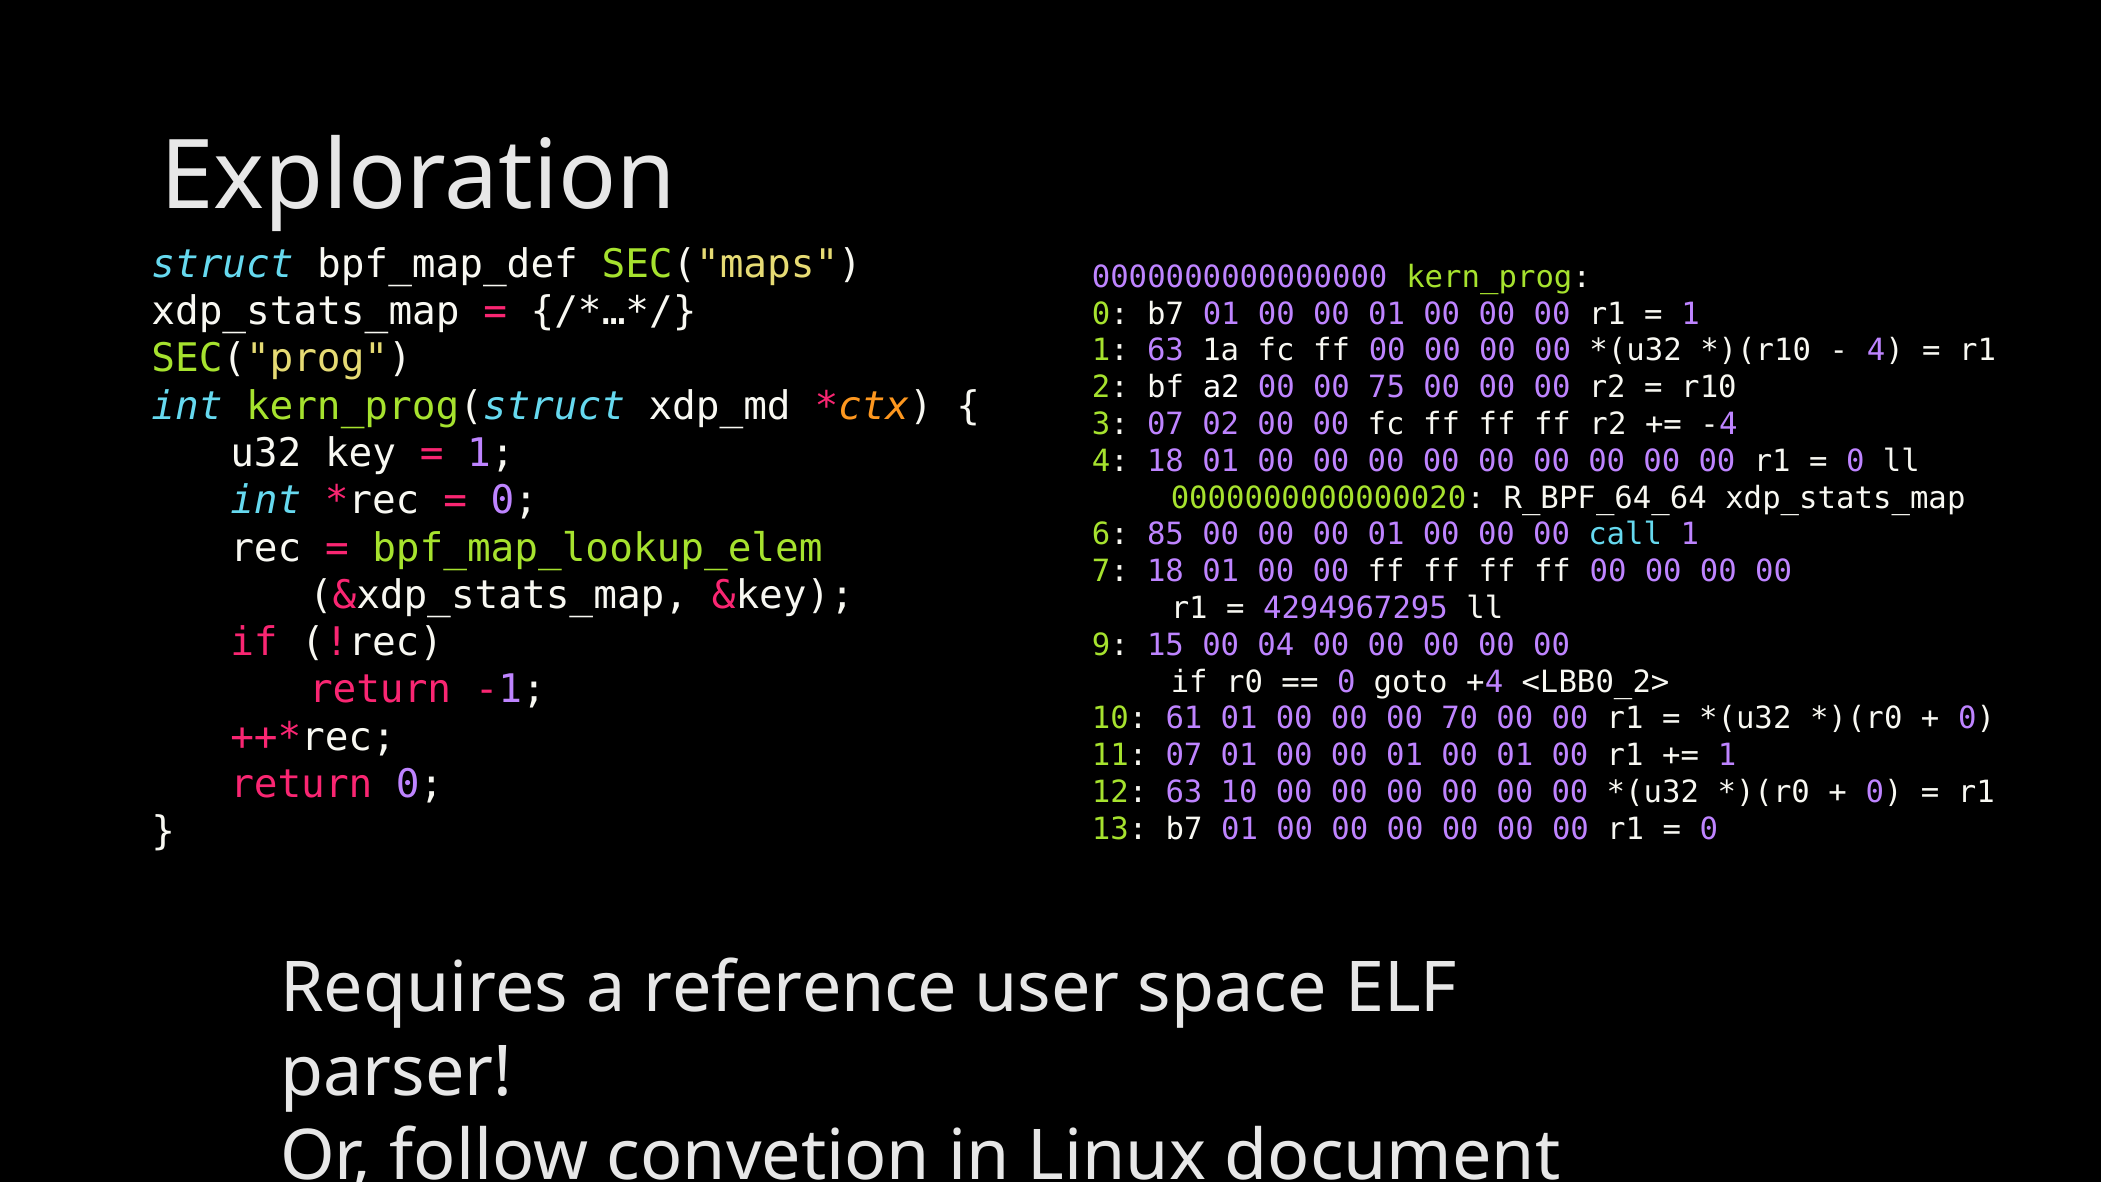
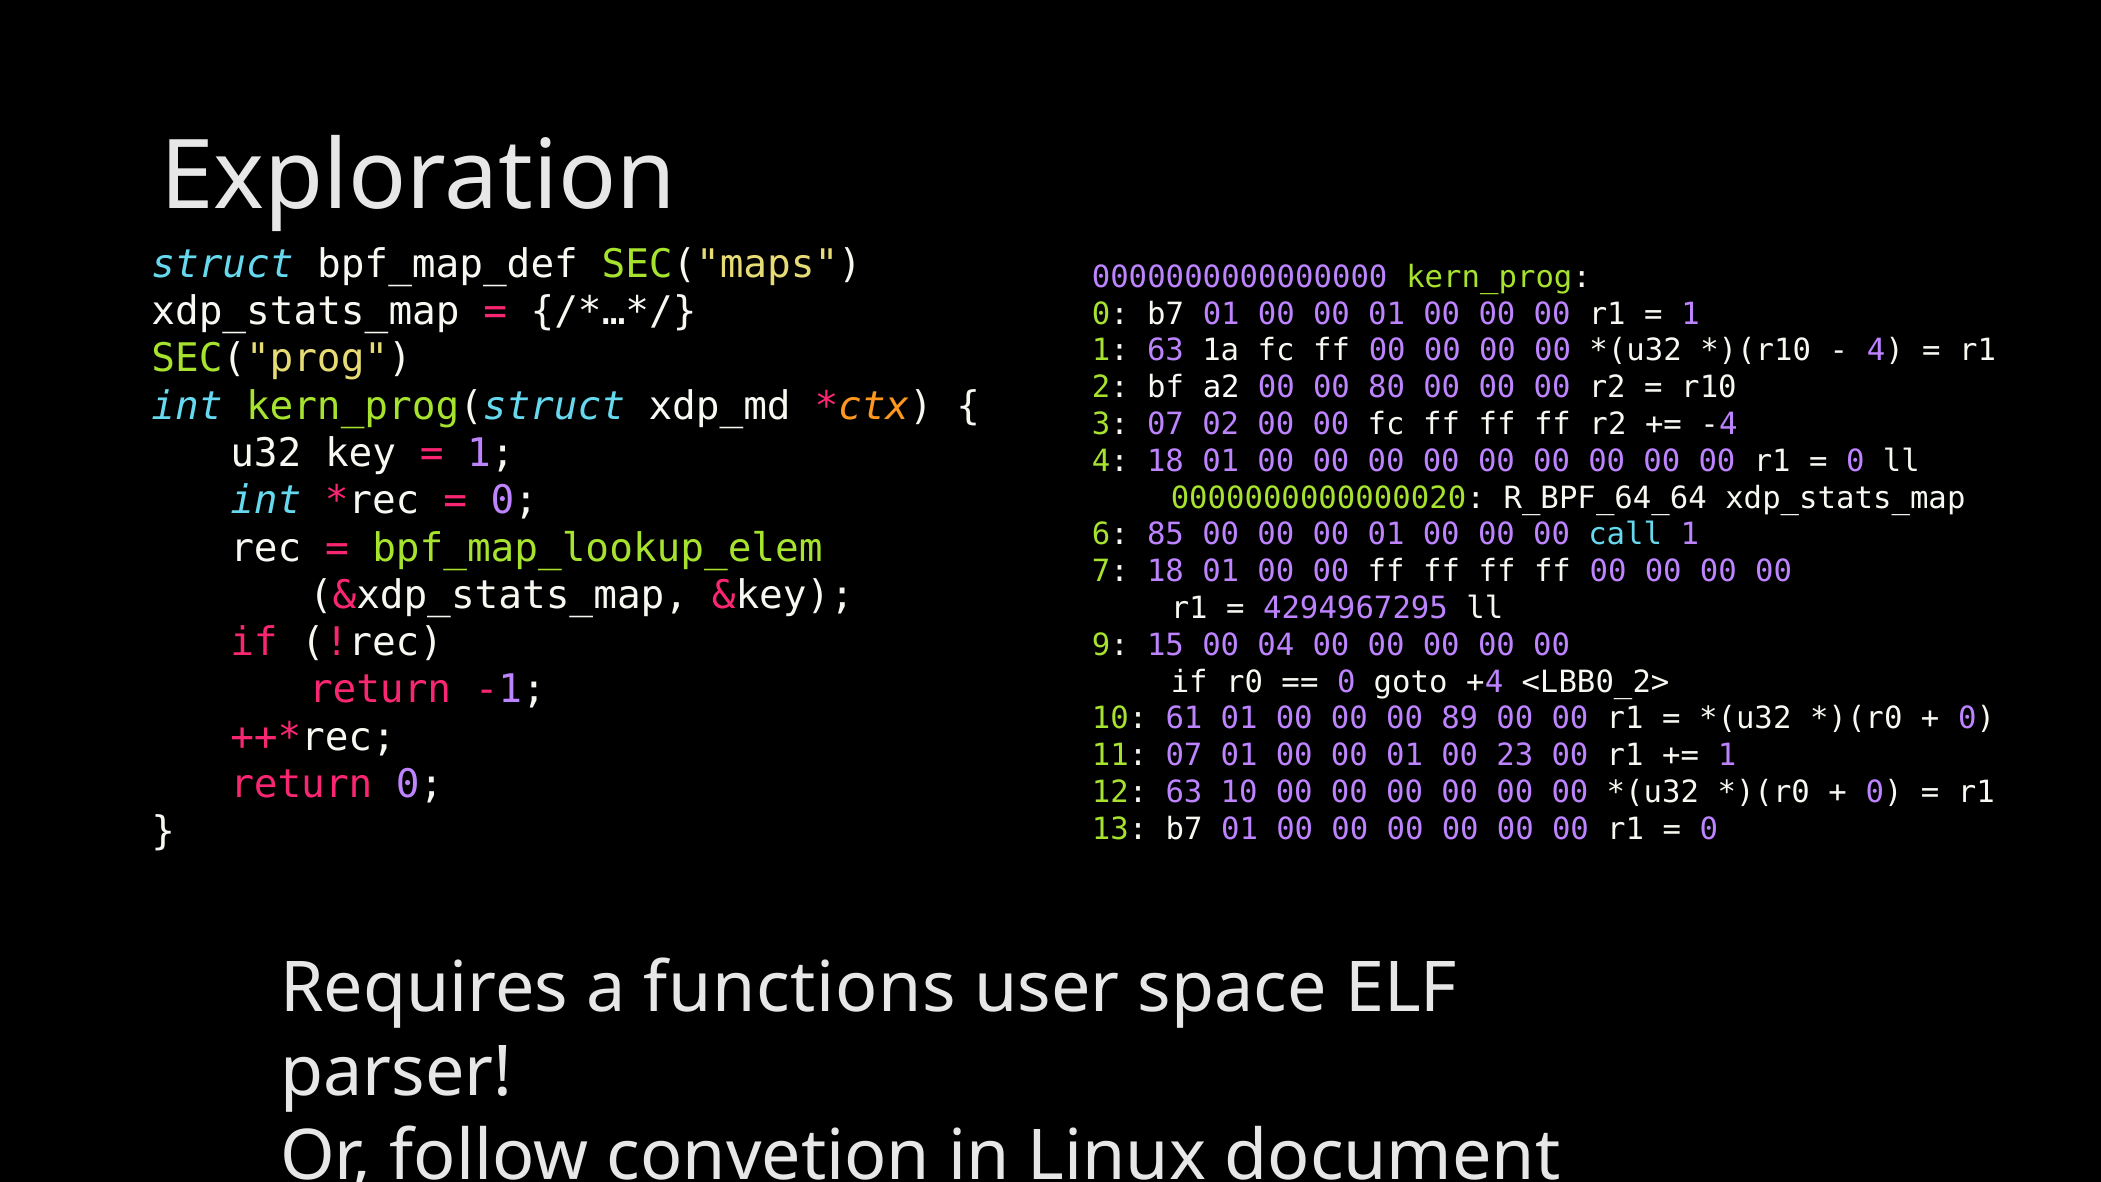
75: 75 -> 80
70: 70 -> 89
01 00 01: 01 -> 23
reference: reference -> functions
